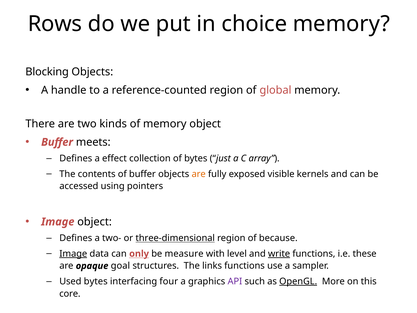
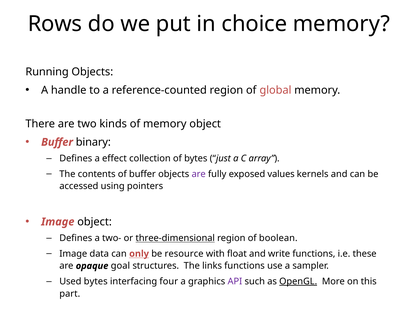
Blocking: Blocking -> Running
meets: meets -> binary
are at (199, 174) colour: orange -> purple
visible: visible -> values
because: because -> boolean
Image at (73, 253) underline: present -> none
measure: measure -> resource
level: level -> float
write underline: present -> none
core: core -> part
